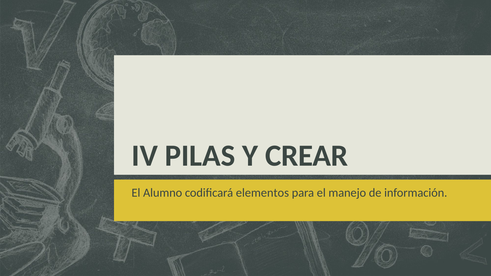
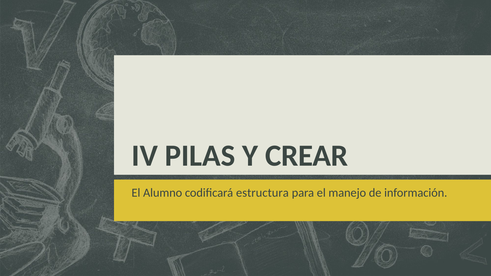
elementos: elementos -> estructura
